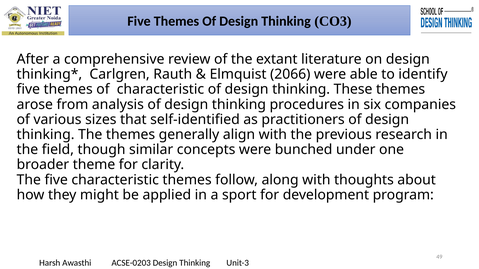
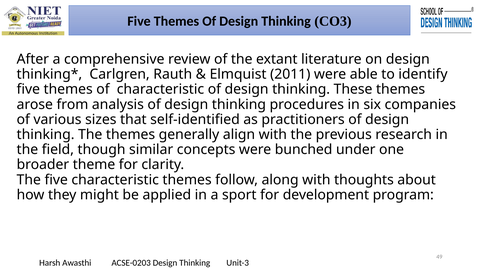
2066: 2066 -> 2011
